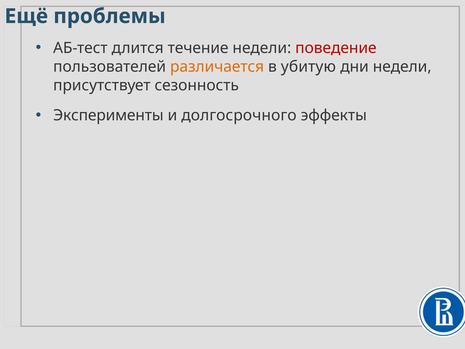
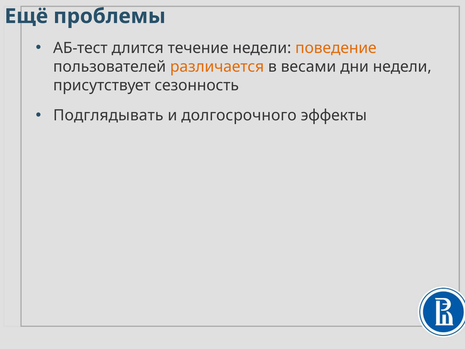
поведение colour: red -> orange
убитую: убитую -> весами
Эксперименты: Эксперименты -> Подглядывать
